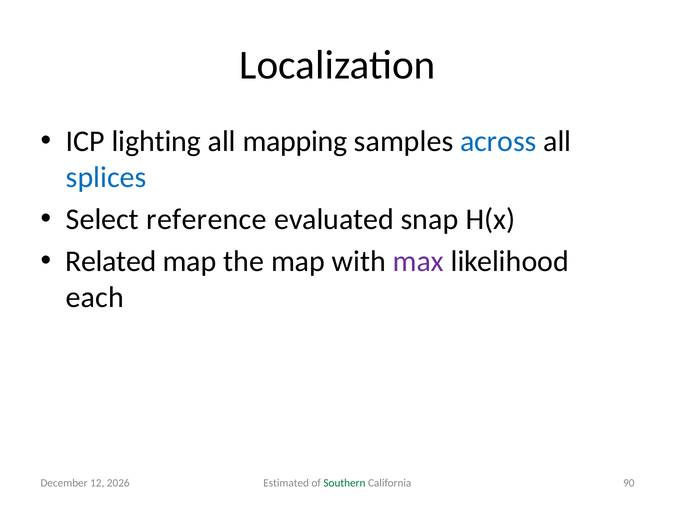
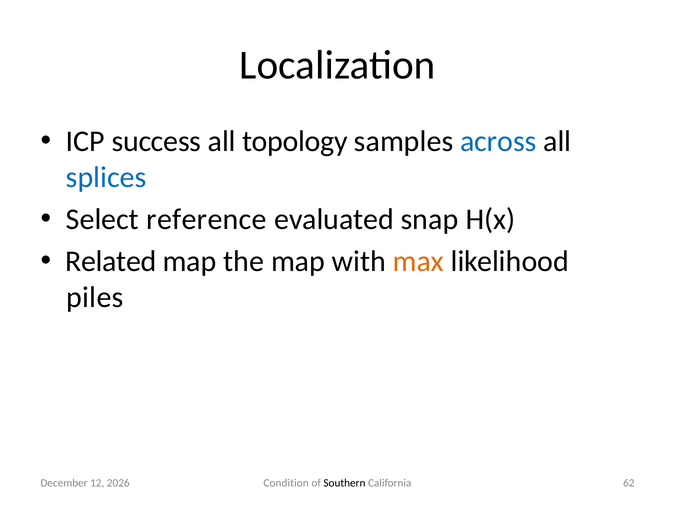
lighting: lighting -> success
mapping: mapping -> topology
max colour: purple -> orange
each: each -> piles
Estimated: Estimated -> Condition
Southern colour: green -> black
90: 90 -> 62
